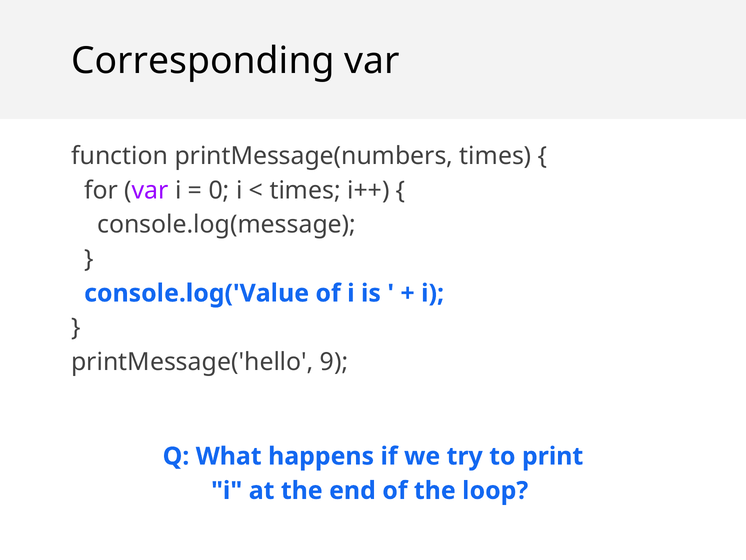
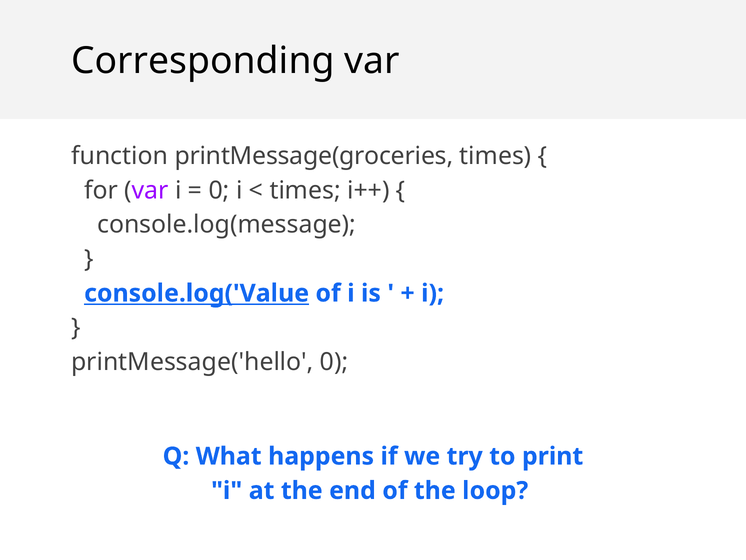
printMessage(numbers: printMessage(numbers -> printMessage(groceries
console.log('Value underline: none -> present
printMessage('hello 9: 9 -> 0
